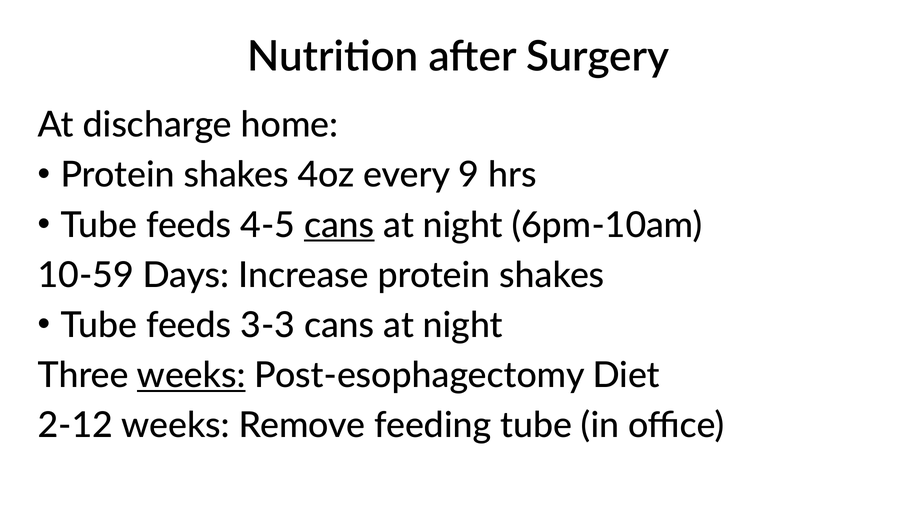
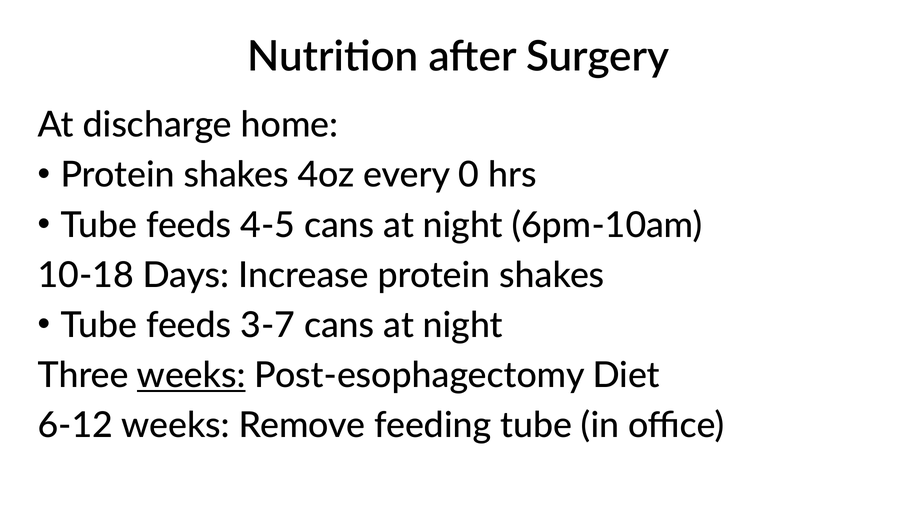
9: 9 -> 0
cans at (339, 225) underline: present -> none
10-59: 10-59 -> 10-18
3-3: 3-3 -> 3-7
2-12: 2-12 -> 6-12
